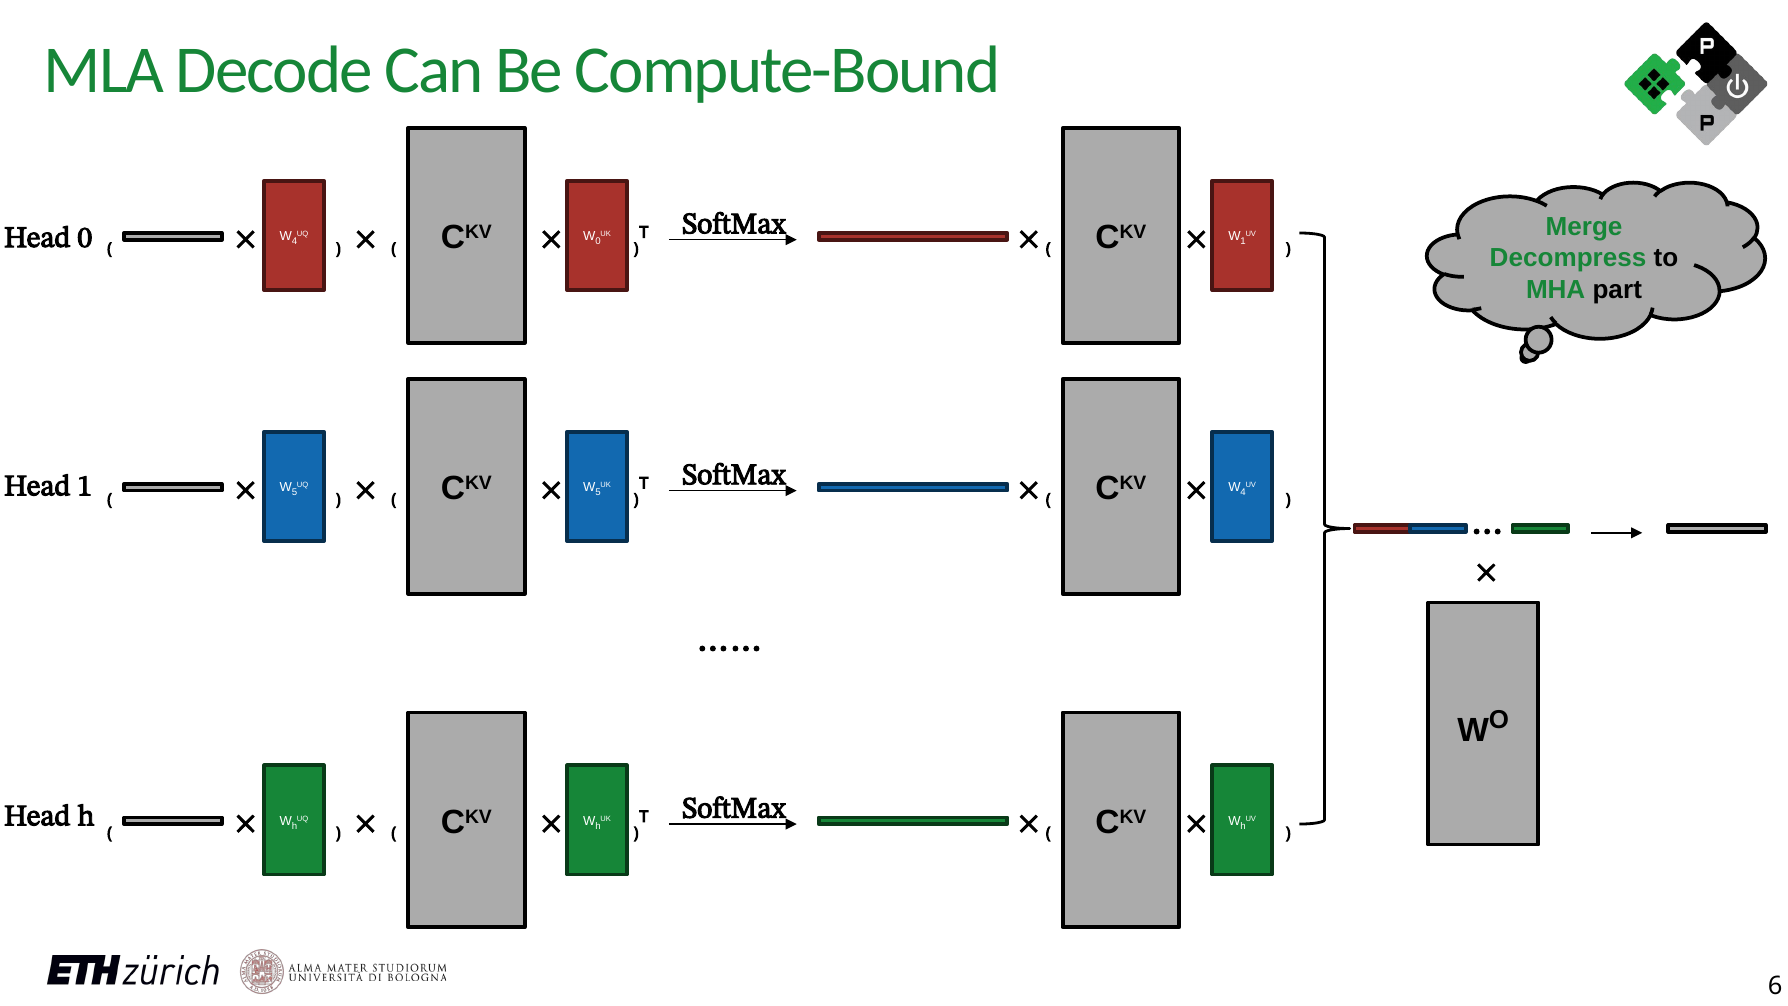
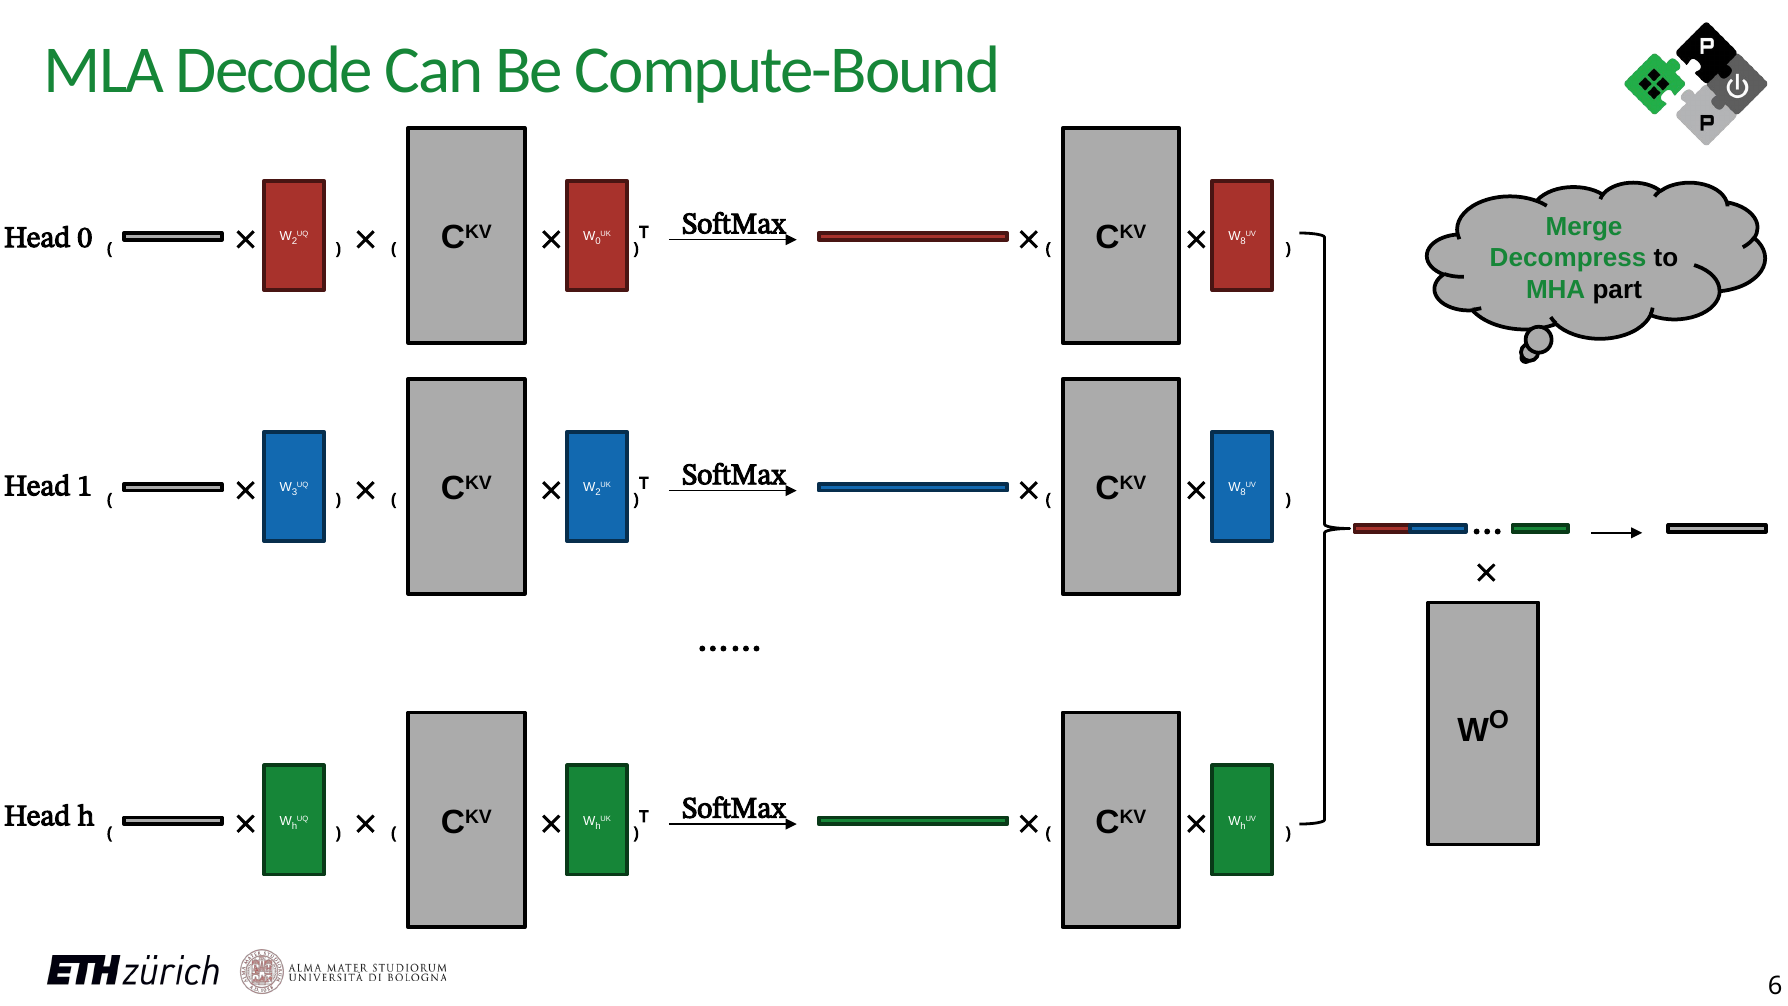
4 at (294, 242): 4 -> 2
1 at (1243, 242): 1 -> 8
5 at (294, 493): 5 -> 3
5 at (598, 493): 5 -> 2
4 at (1243, 493): 4 -> 8
